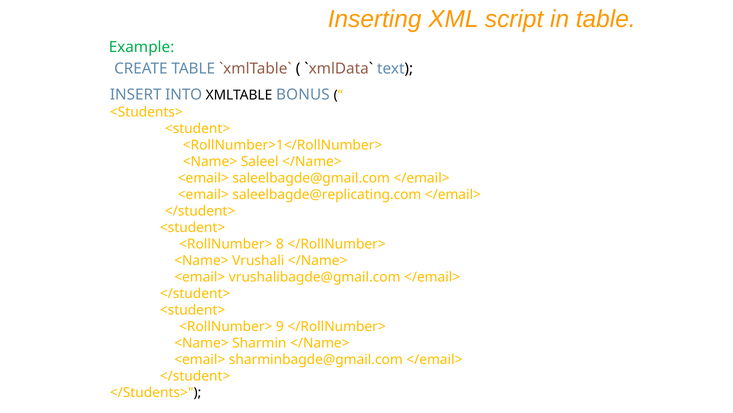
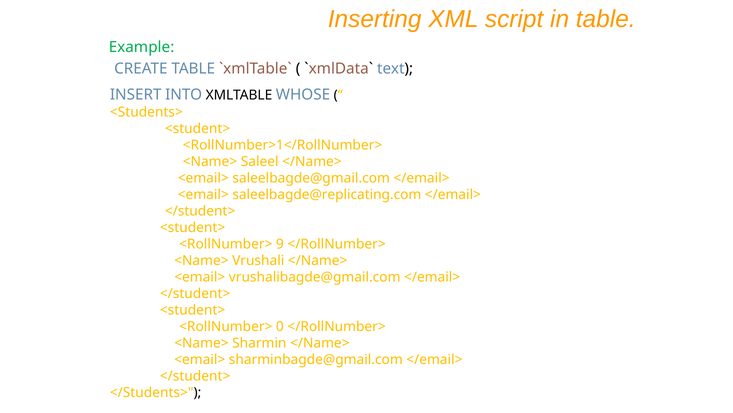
BONUS: BONUS -> WHOSE
8: 8 -> 9
9: 9 -> 0
